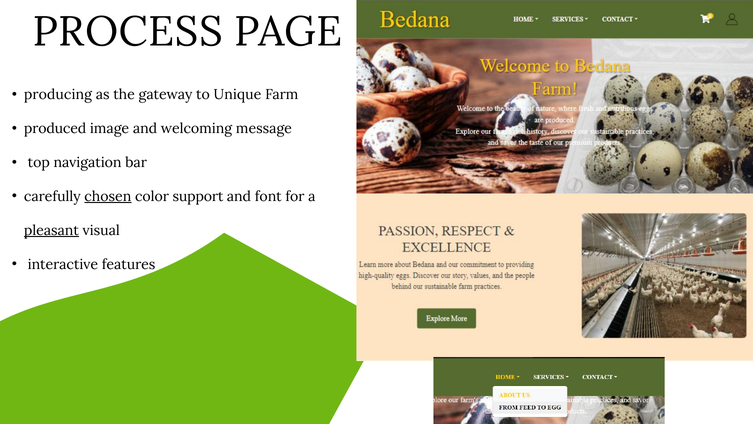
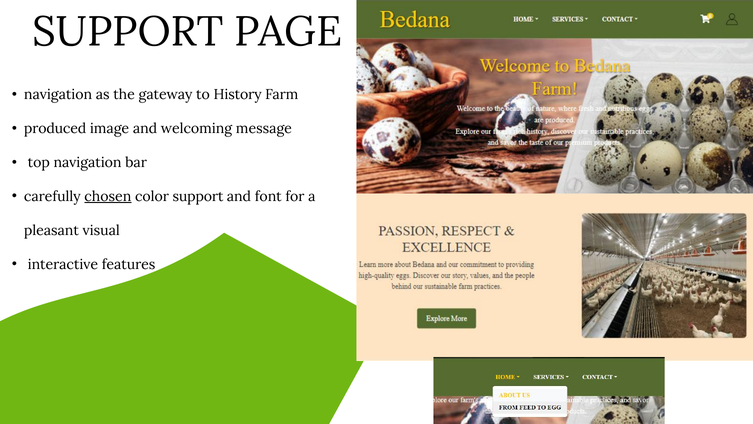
PROCESS at (128, 32): PROCESS -> SUPPORT
producing at (58, 95): producing -> navigation
Unique: Unique -> History
pleasant underline: present -> none
